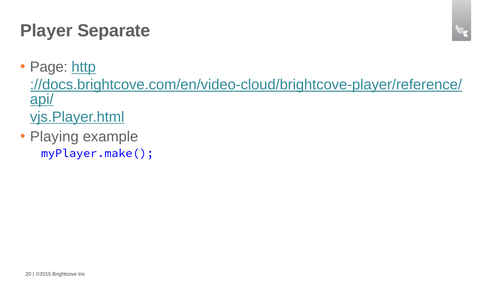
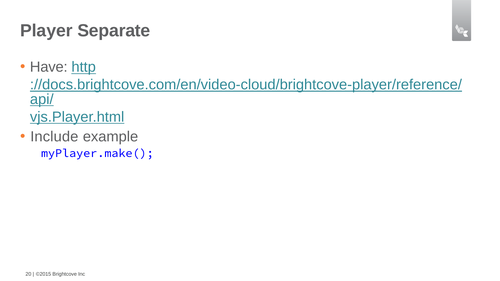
Page: Page -> Have
Playing: Playing -> Include
